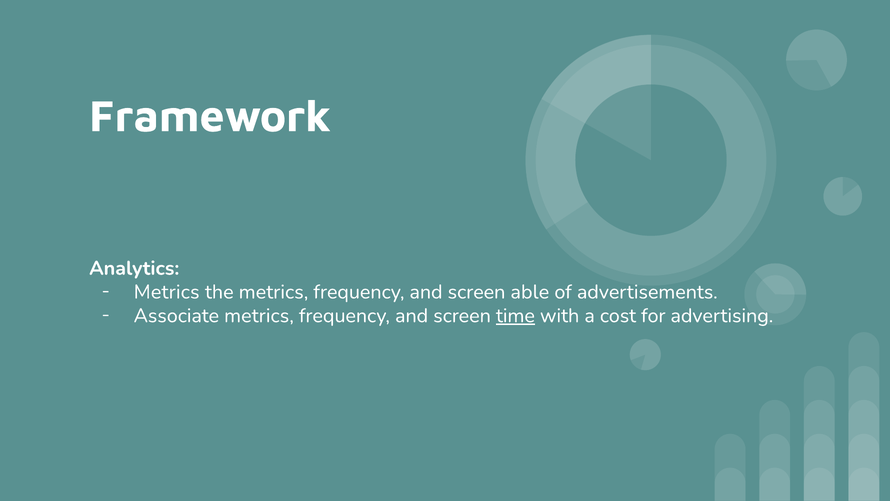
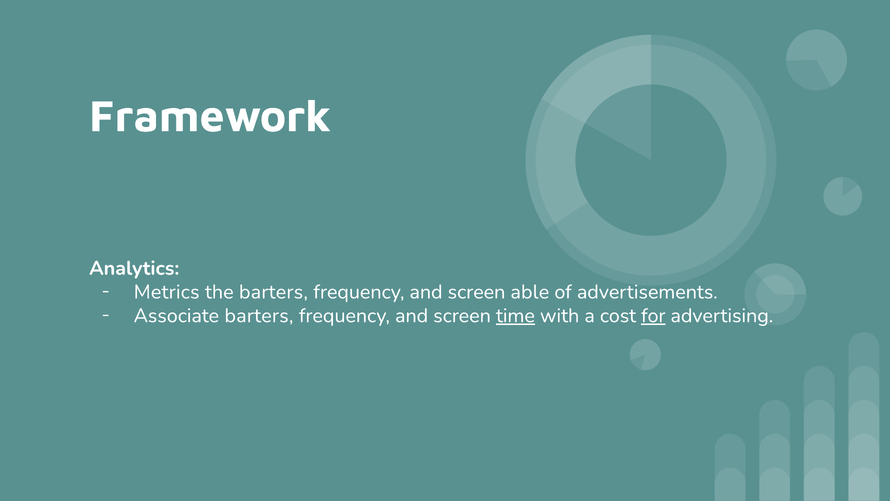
the metrics: metrics -> barters
Associate metrics: metrics -> barters
for underline: none -> present
